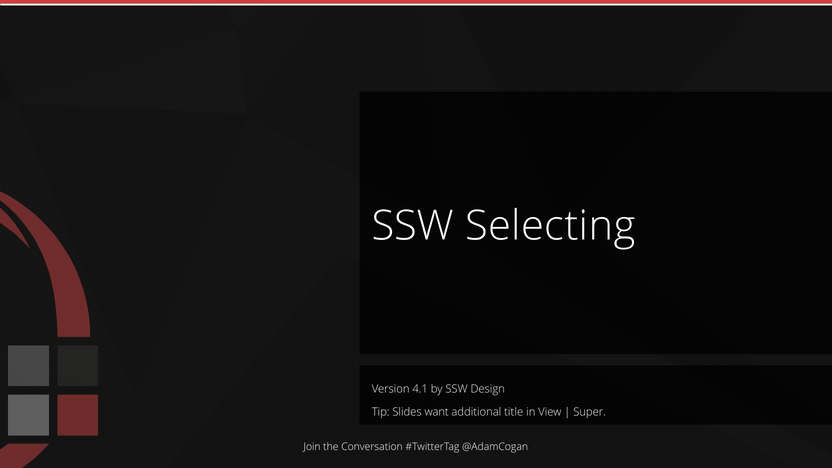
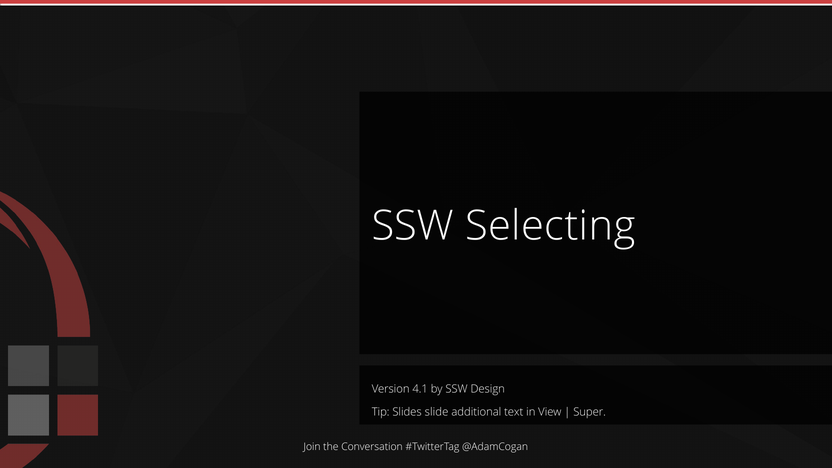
want: want -> slide
title: title -> text
